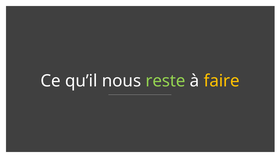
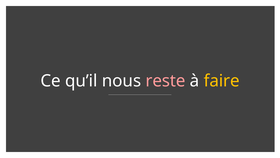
reste colour: light green -> pink
